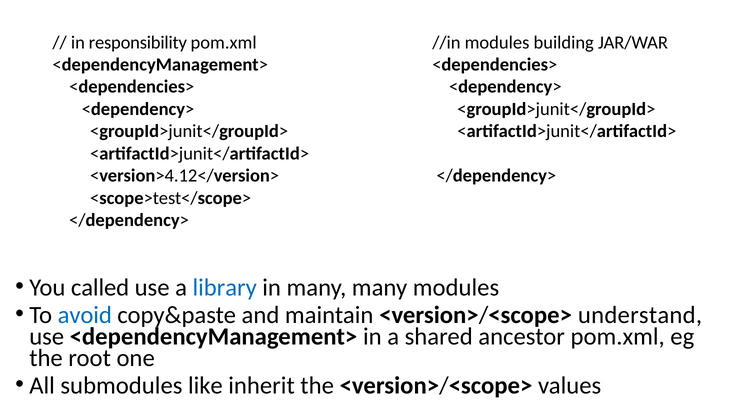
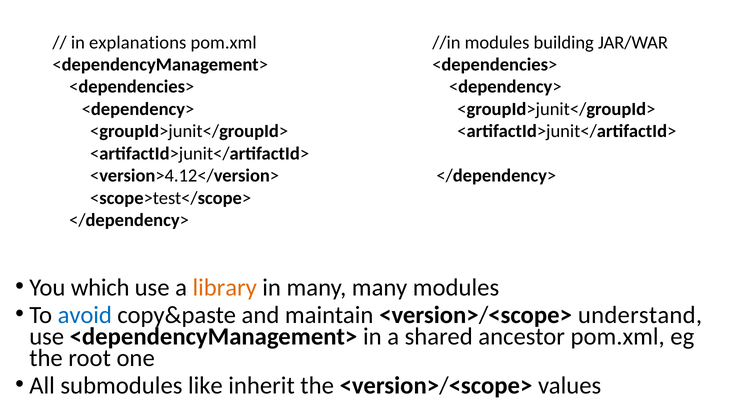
responsibility: responsibility -> explanations
called: called -> which
library colour: blue -> orange
